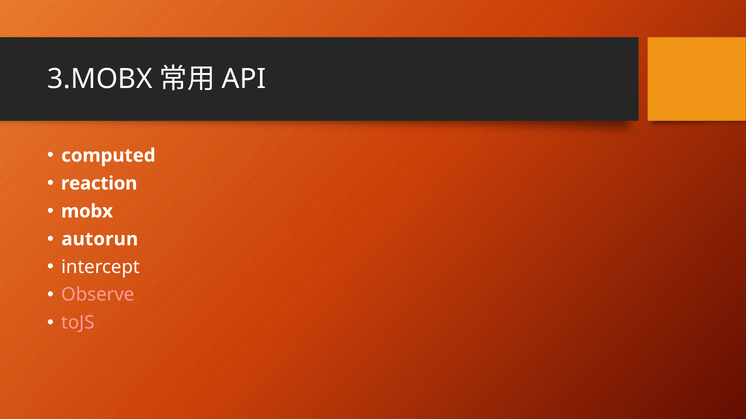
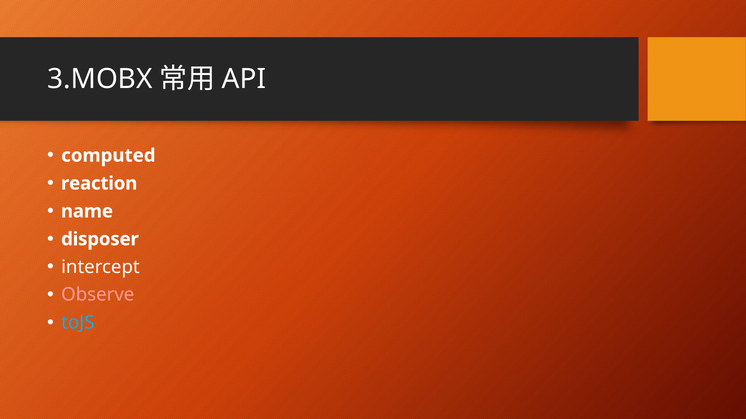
mobx: mobx -> name
autorun: autorun -> disposer
toJS colour: pink -> light blue
